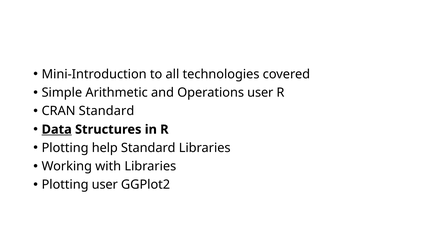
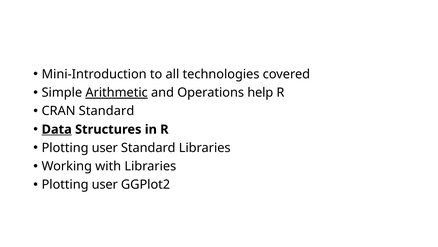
Arithmetic underline: none -> present
Operations user: user -> help
help at (105, 148): help -> user
